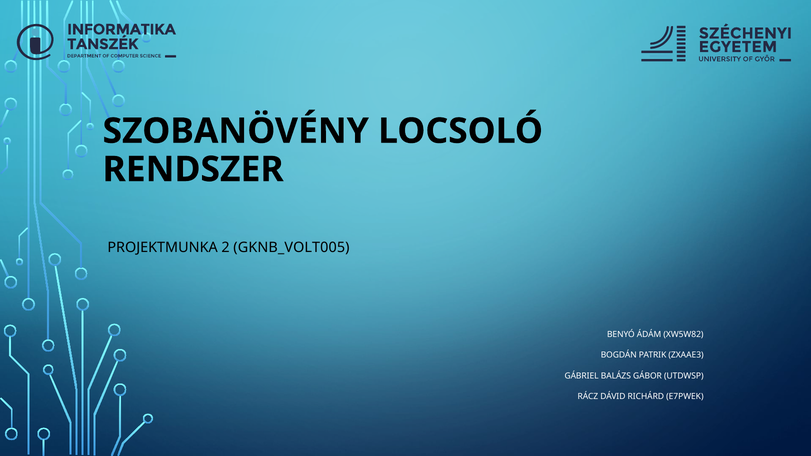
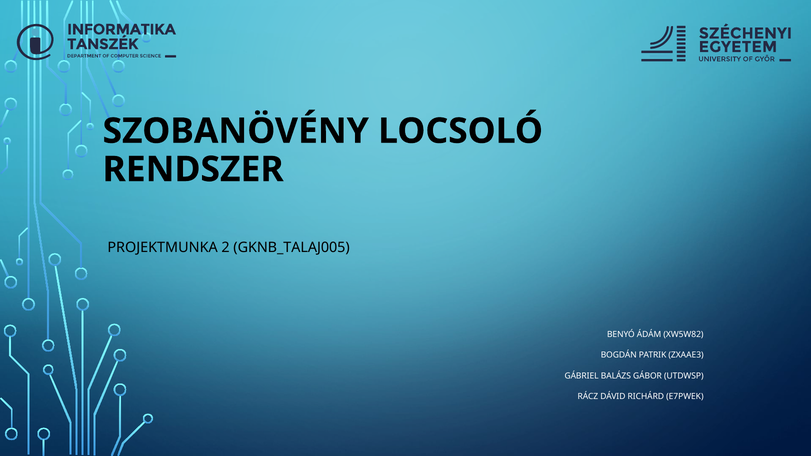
GKNB_VOLT005: GKNB_VOLT005 -> GKNB_TALAJ005
